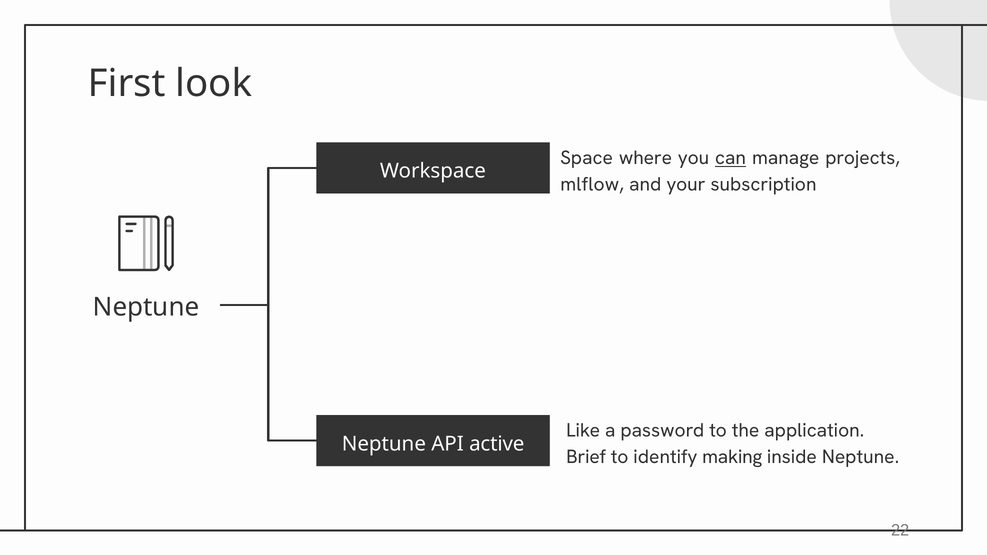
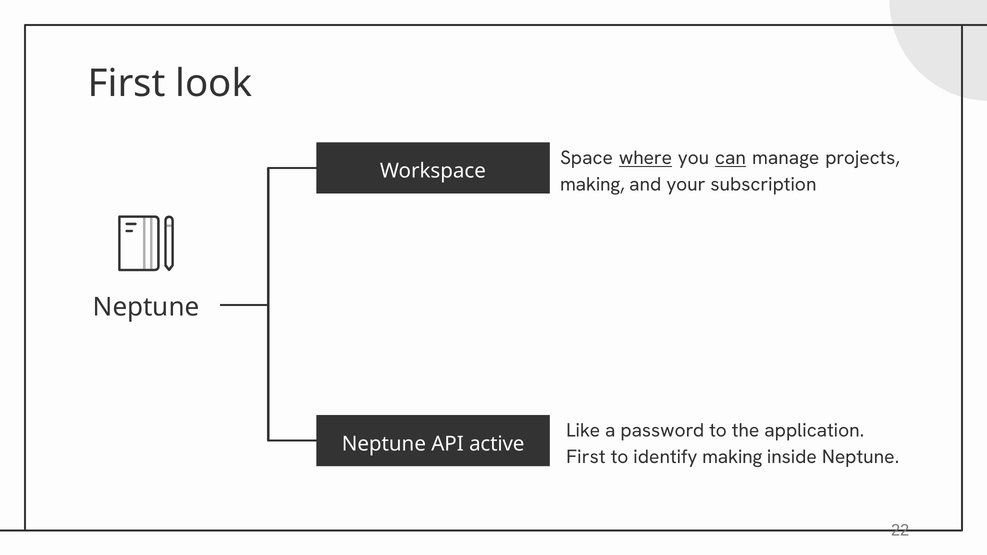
where underline: none -> present
mlflow at (592, 185): mlflow -> making
Brief at (586, 457): Brief -> First
